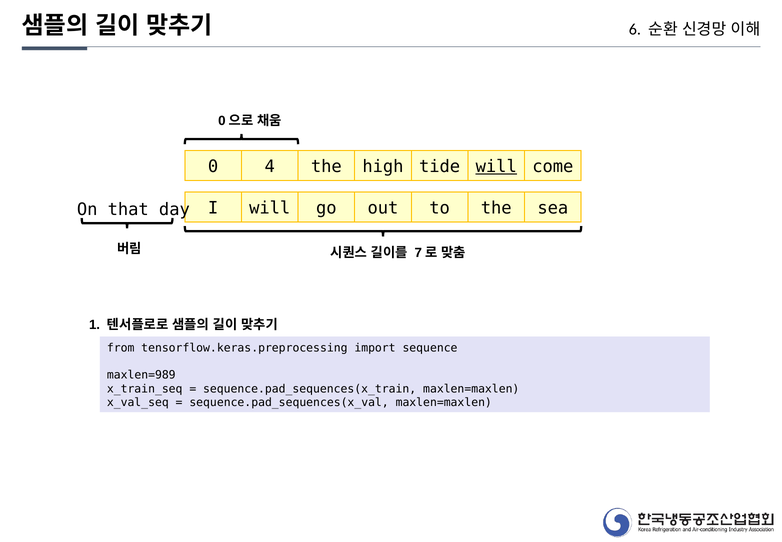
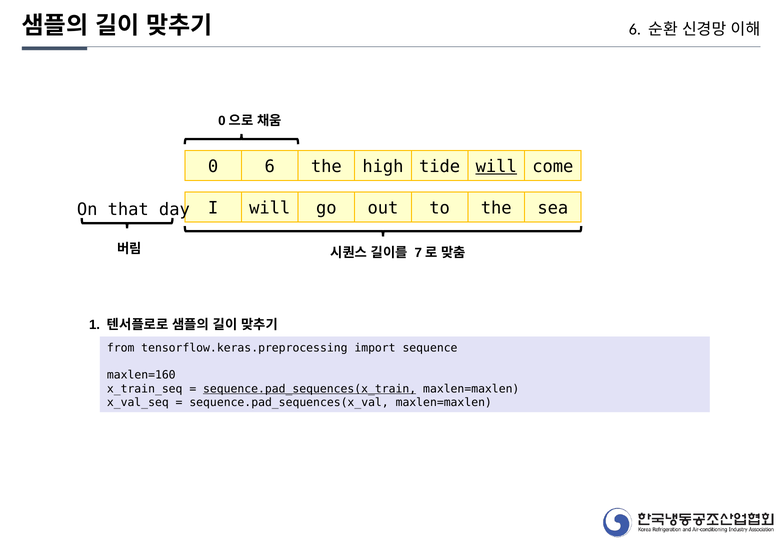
0 4: 4 -> 6
maxlen=989: maxlen=989 -> maxlen=160
sequence.pad_sequences(x_train underline: none -> present
